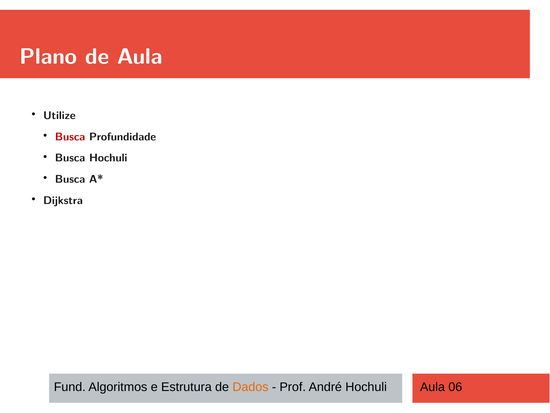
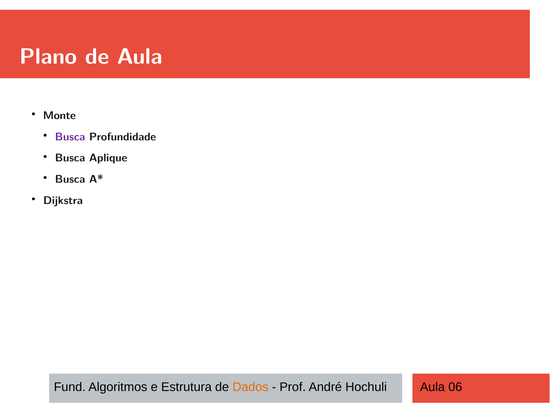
Utilize: Utilize -> Monte
Busca at (70, 137) colour: red -> purple
Busca Hochuli: Hochuli -> Aplique
